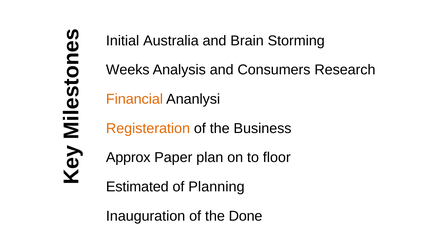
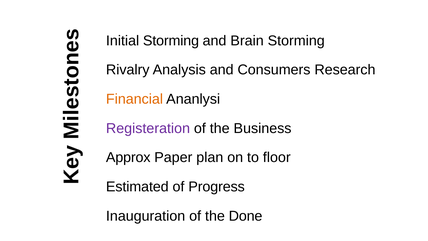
Initial Australia: Australia -> Storming
Weeks: Weeks -> Rivalry
Registeration colour: orange -> purple
Planning: Planning -> Progress
